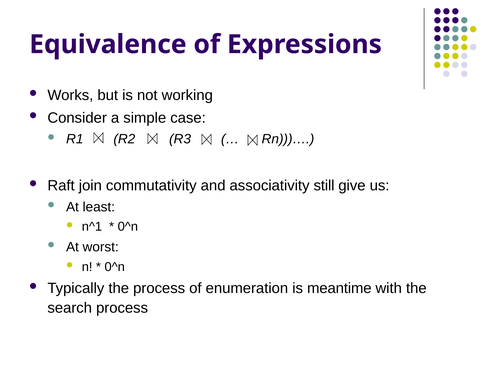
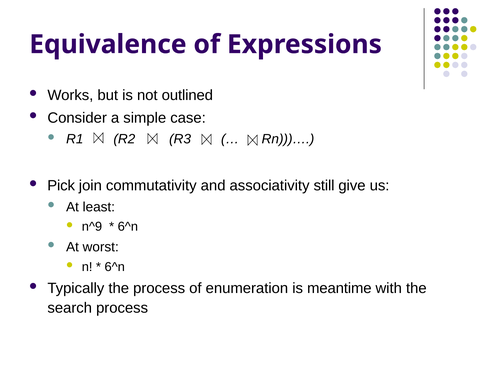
working: working -> outlined
Raft: Raft -> Pick
n^1: n^1 -> n^9
0^n at (128, 227): 0^n -> 6^n
0^n at (115, 267): 0^n -> 6^n
